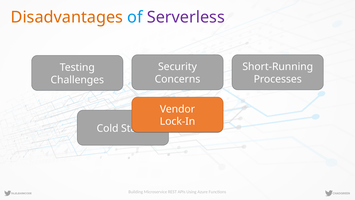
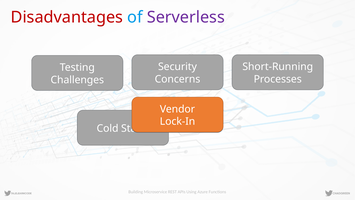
Disadvantages colour: orange -> red
